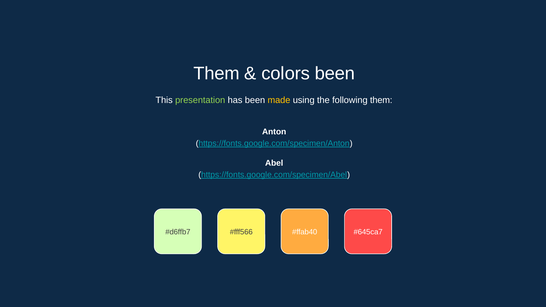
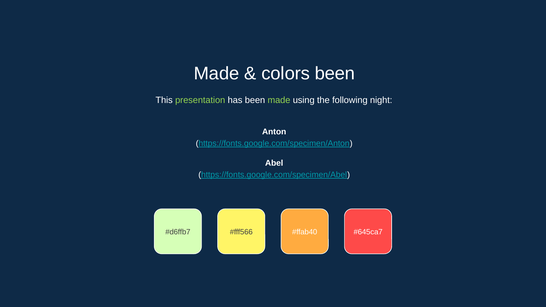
Them at (217, 74): Them -> Made
made at (279, 100) colour: yellow -> light green
following them: them -> night
